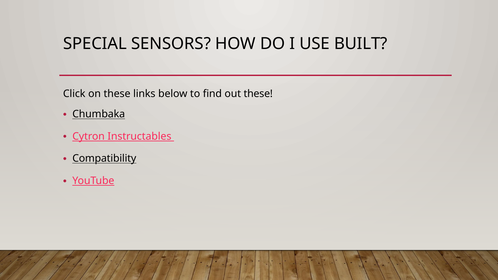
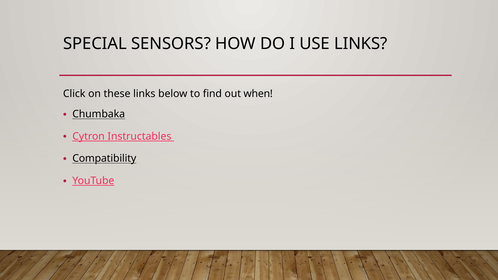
USE BUILT: BUILT -> LINKS
out these: these -> when
